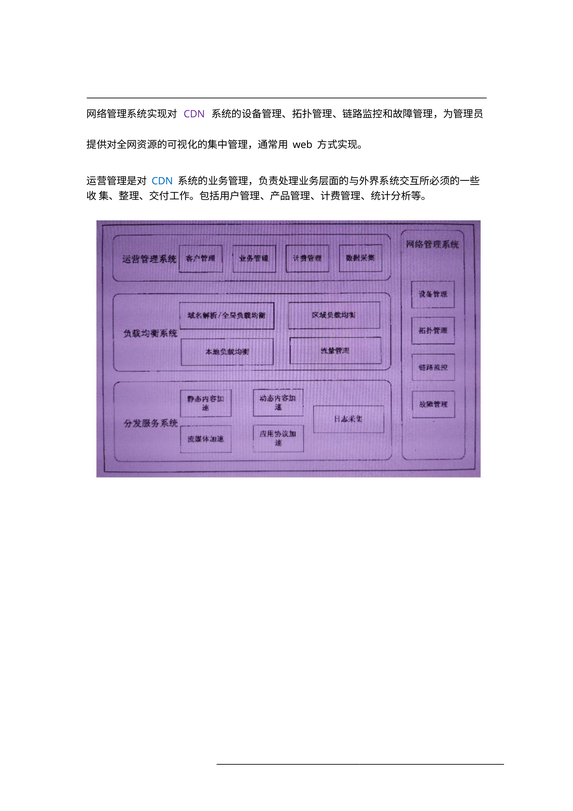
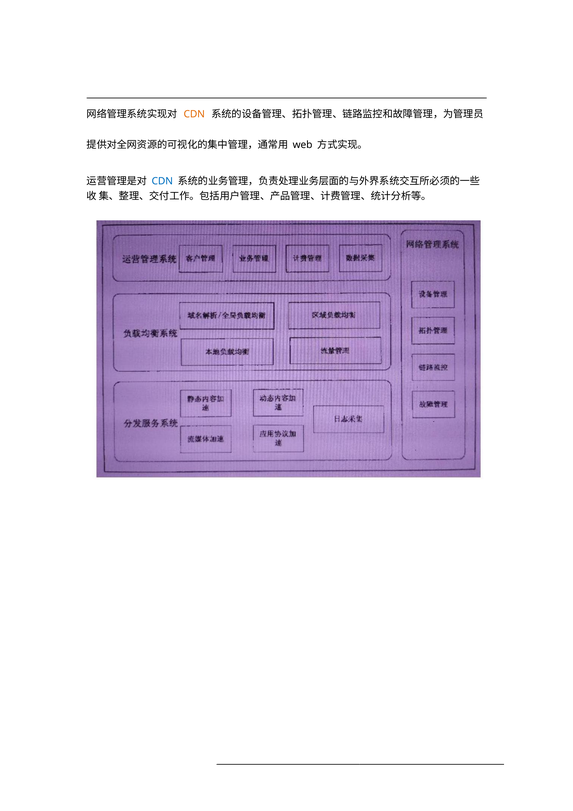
CDN at (194, 114) colour: purple -> orange
